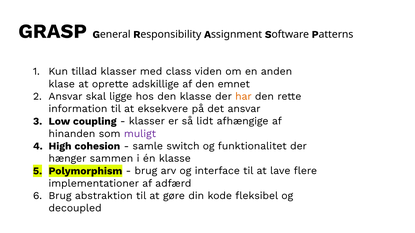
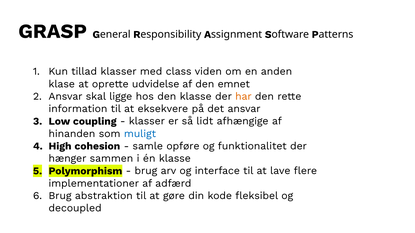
adskillige: adskillige -> udvidelse
muligt colour: purple -> blue
switch: switch -> opføre
